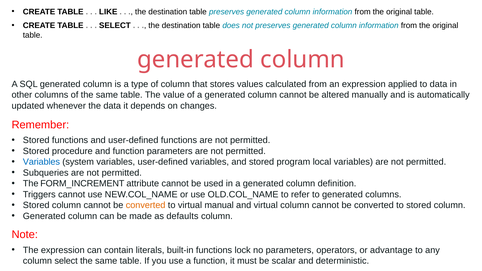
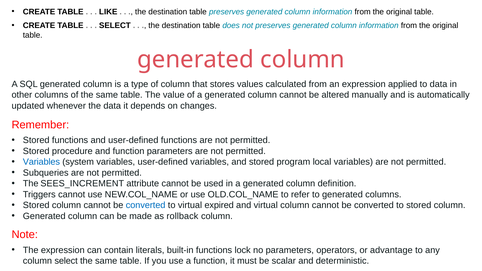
FORM_INCREMENT: FORM_INCREMENT -> SEES_INCREMENT
converted at (146, 205) colour: orange -> blue
manual: manual -> expired
defaults: defaults -> rollback
